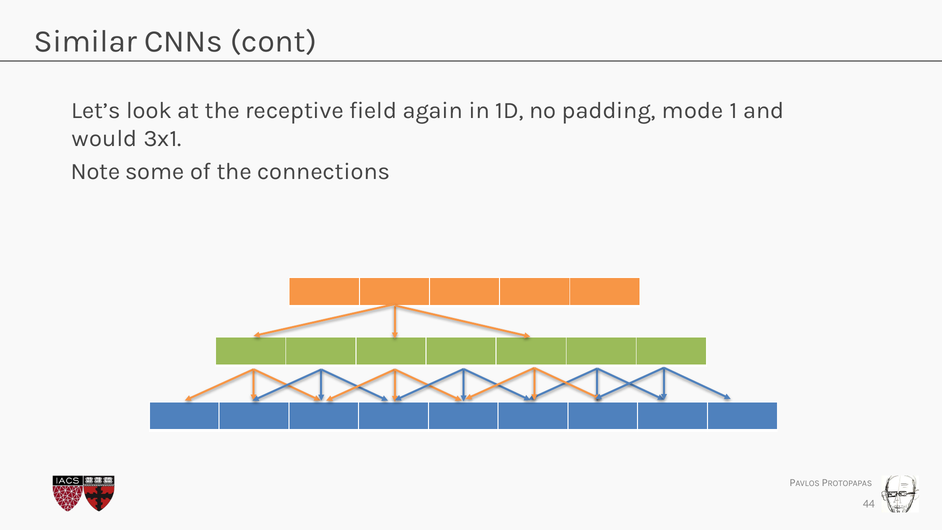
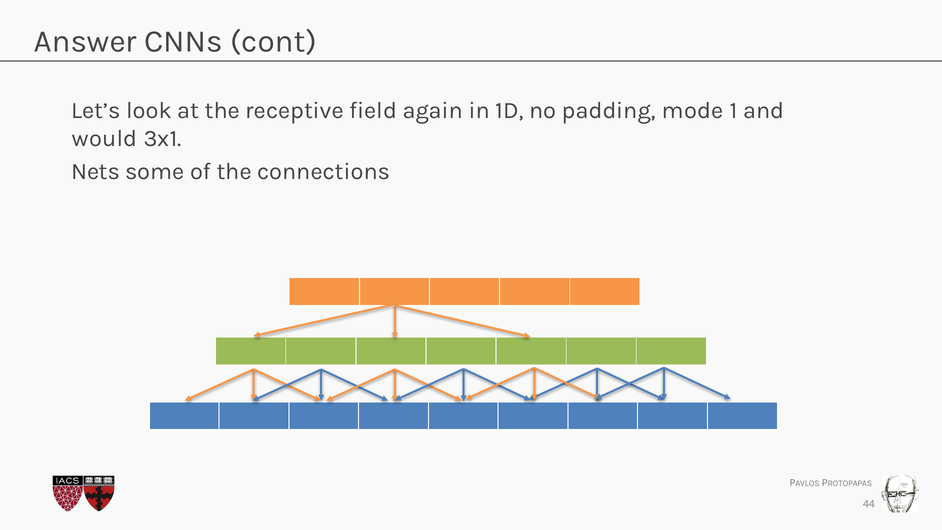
Similar: Similar -> Answer
Note: Note -> Nets
